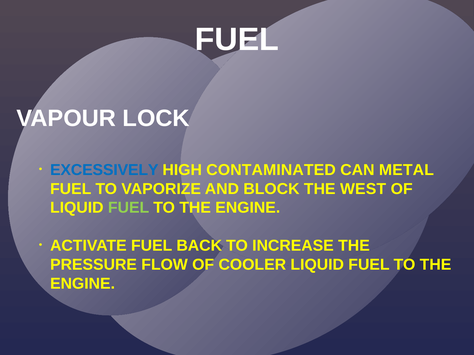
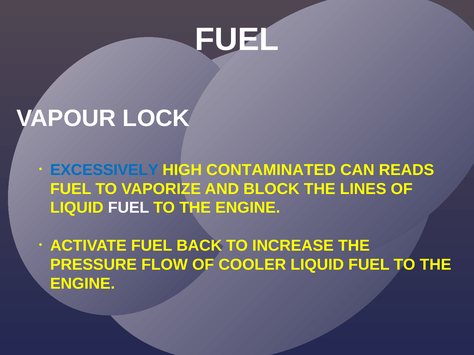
METAL: METAL -> READS
WEST: WEST -> LINES
FUEL at (129, 208) colour: light green -> white
